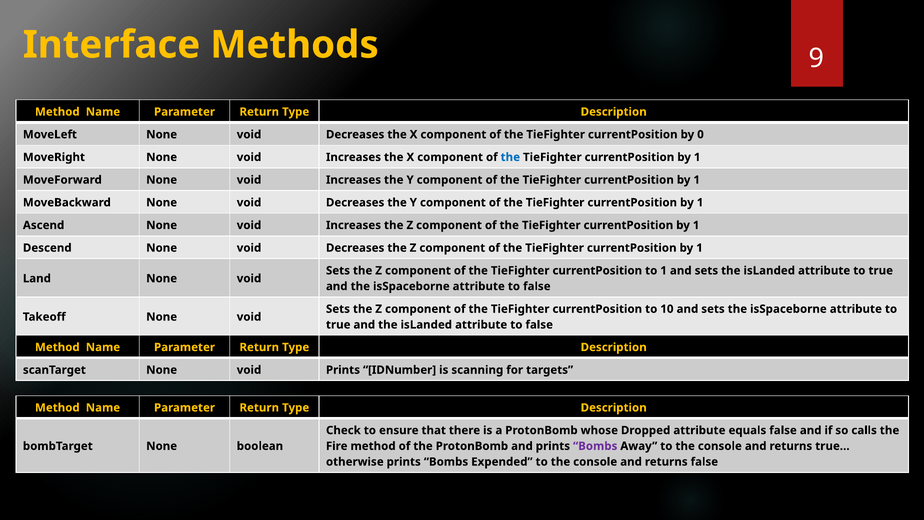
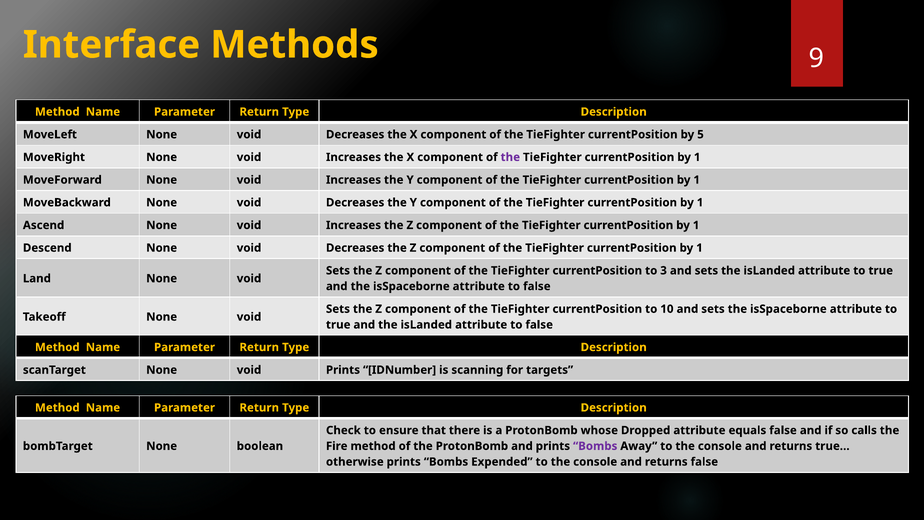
0: 0 -> 5
the at (510, 157) colour: blue -> purple
to 1: 1 -> 3
